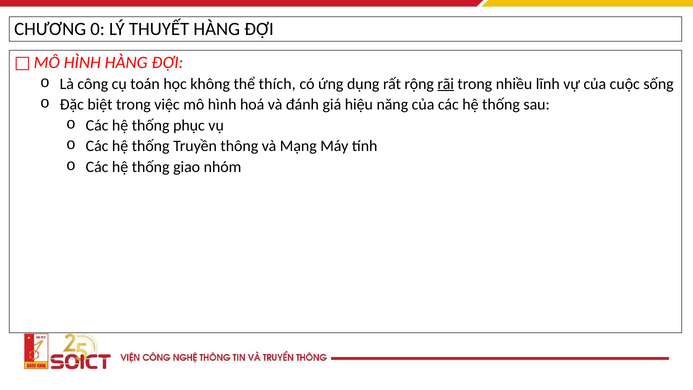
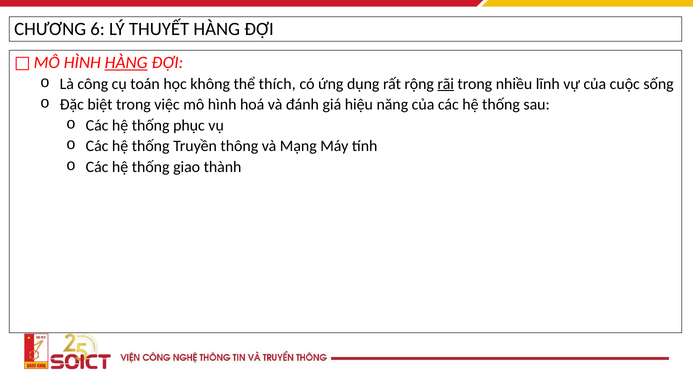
0: 0 -> 6
HÀNG at (126, 62) underline: none -> present
nhóm: nhóm -> thành
